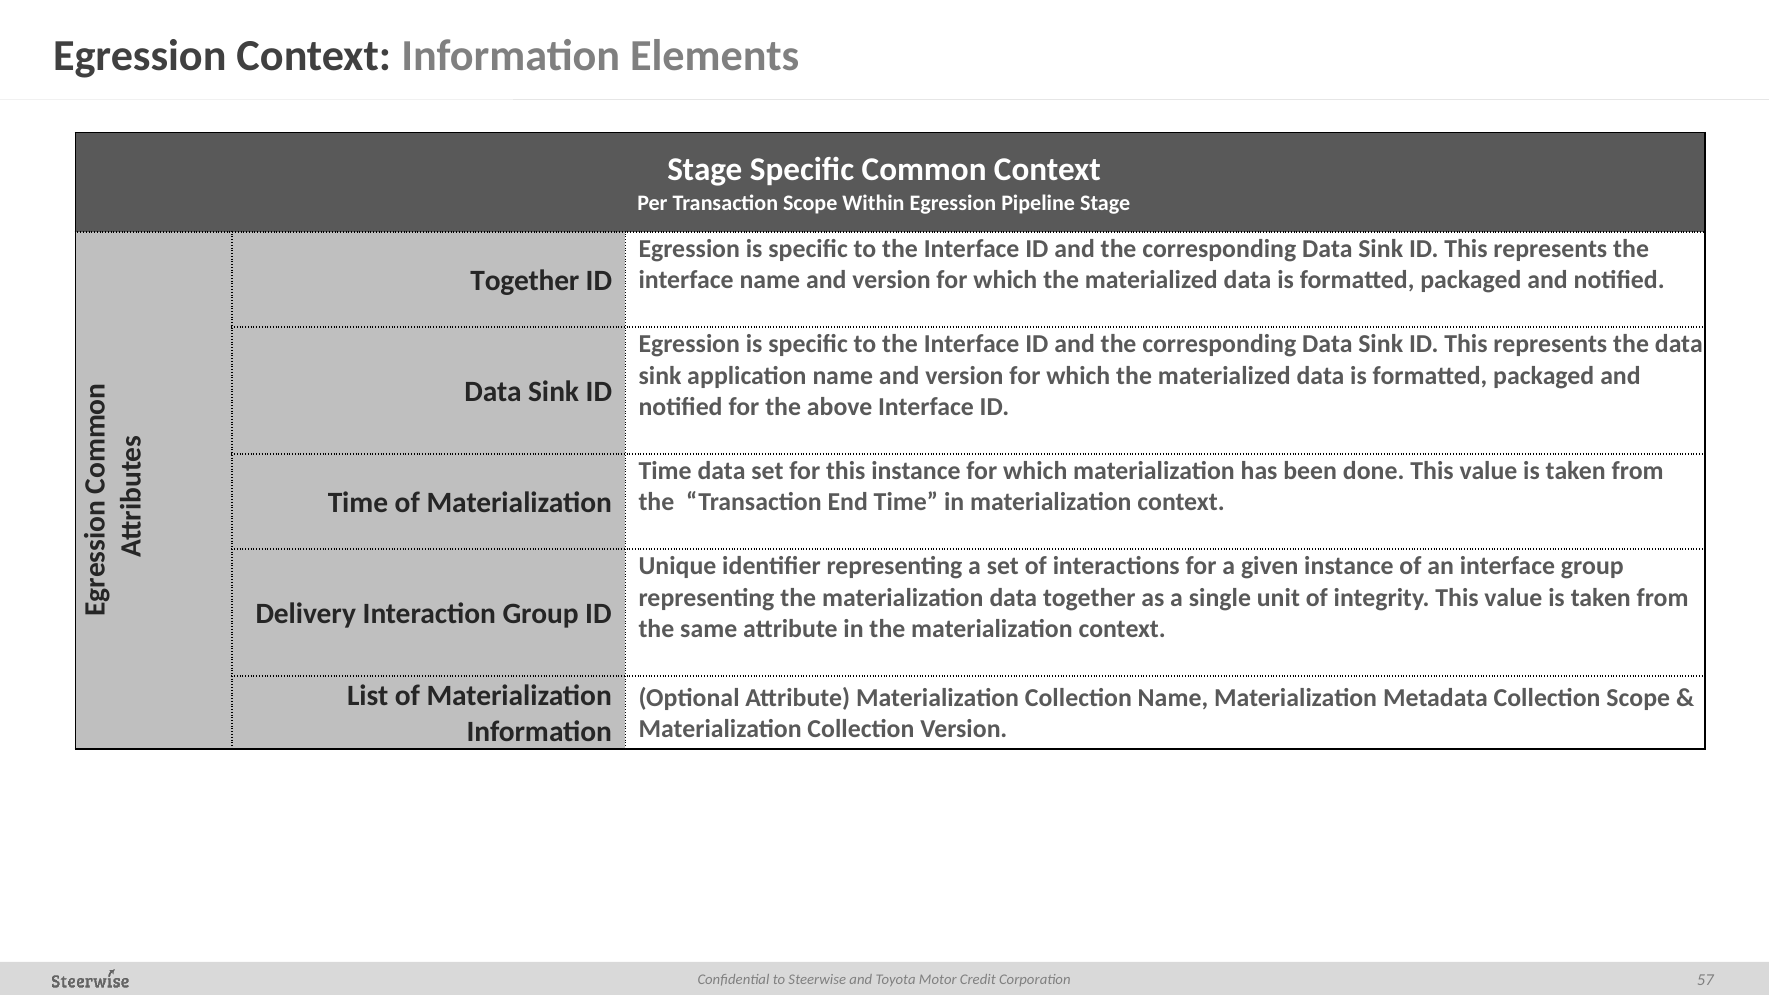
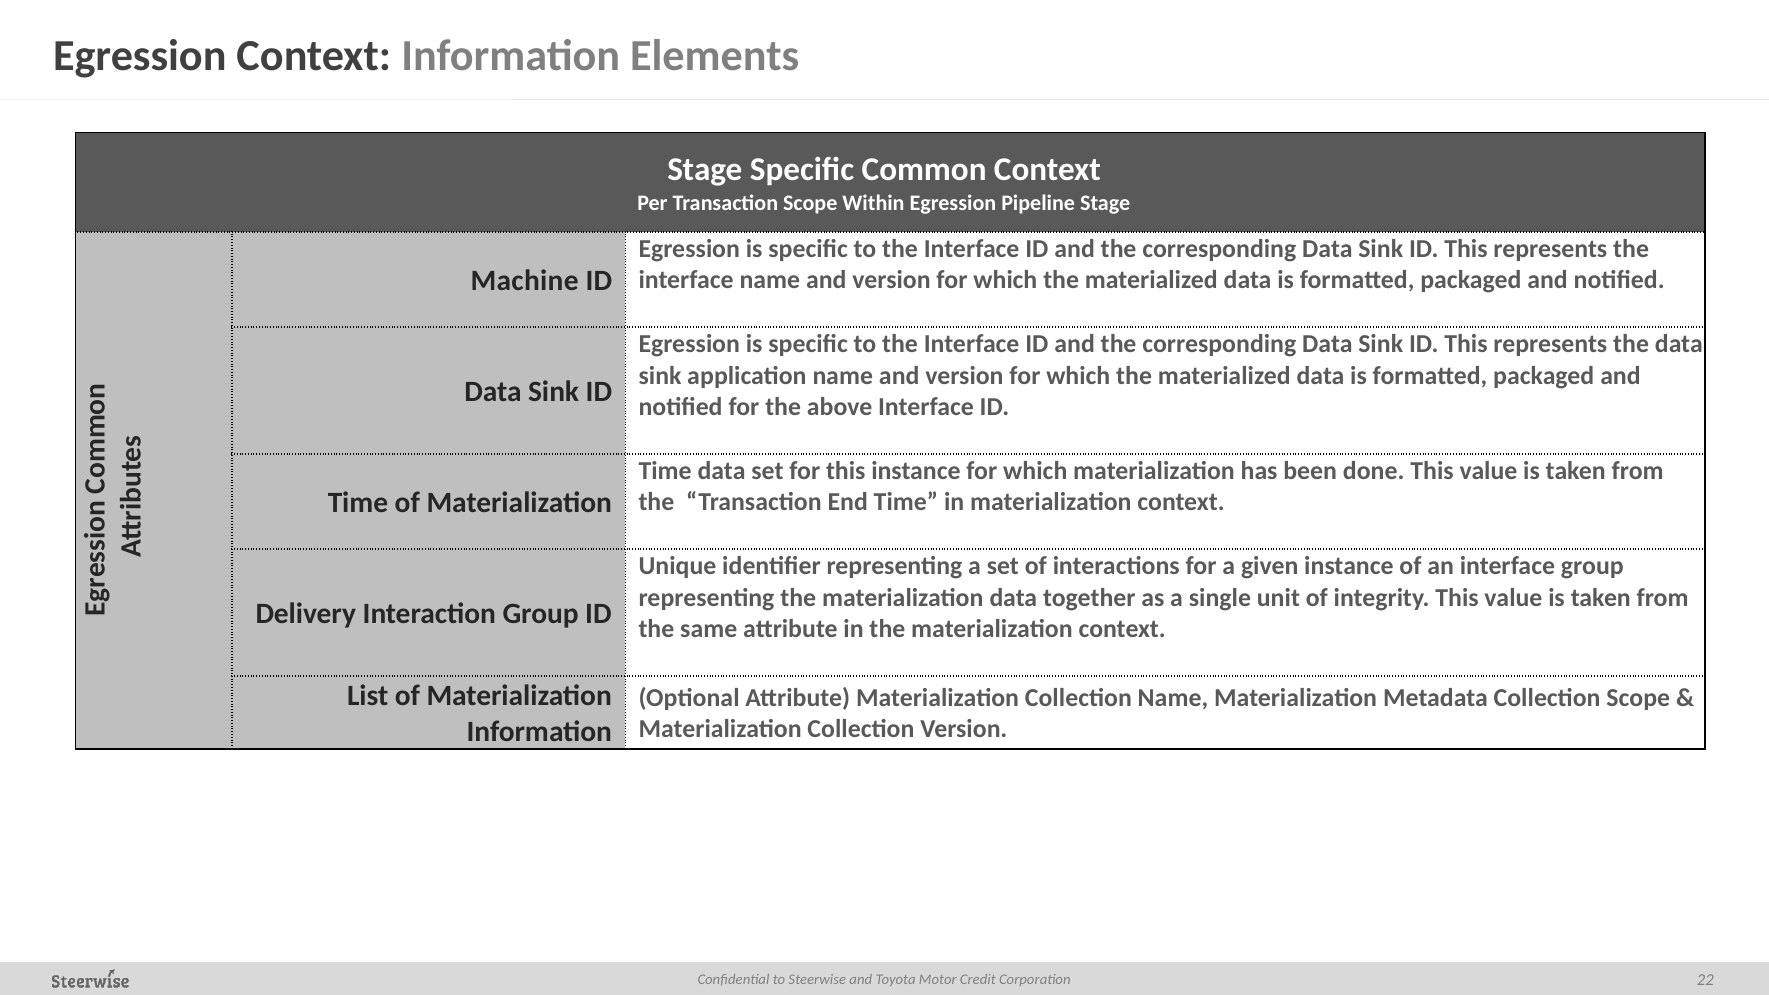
Together at (525, 280): Together -> Machine
57: 57 -> 22
